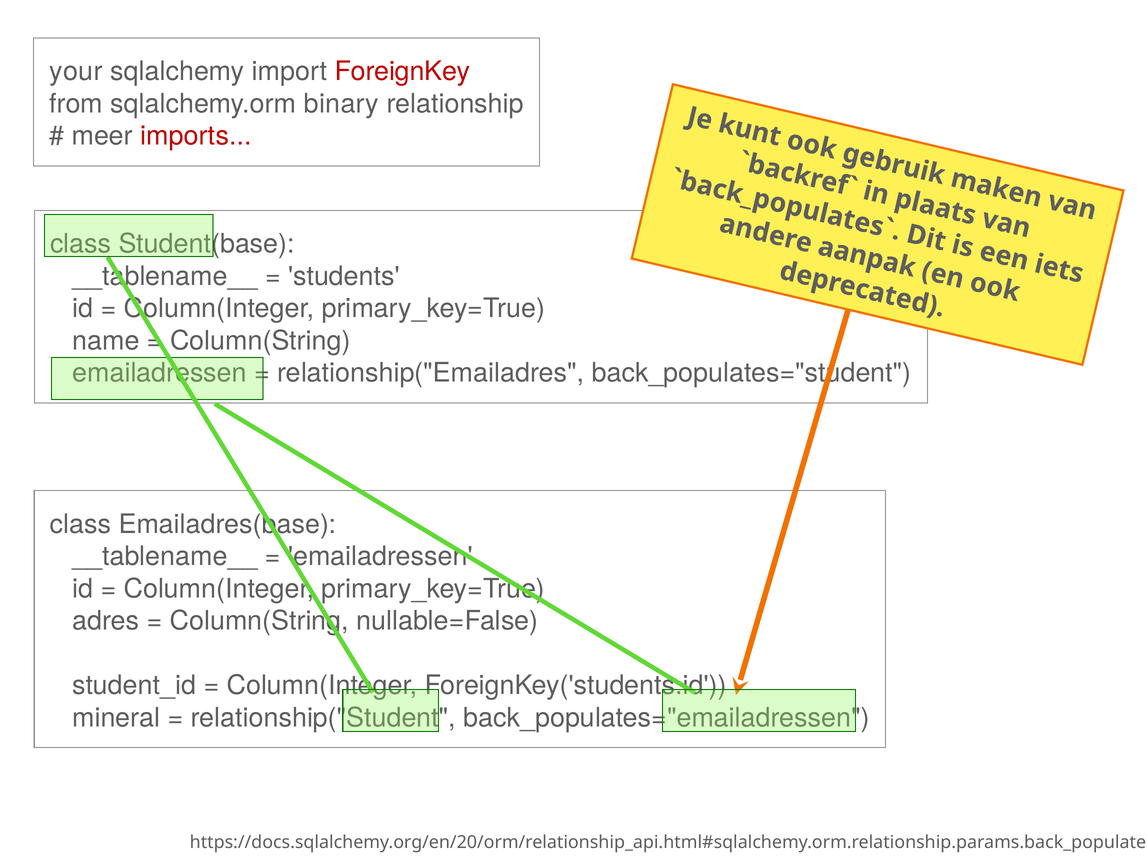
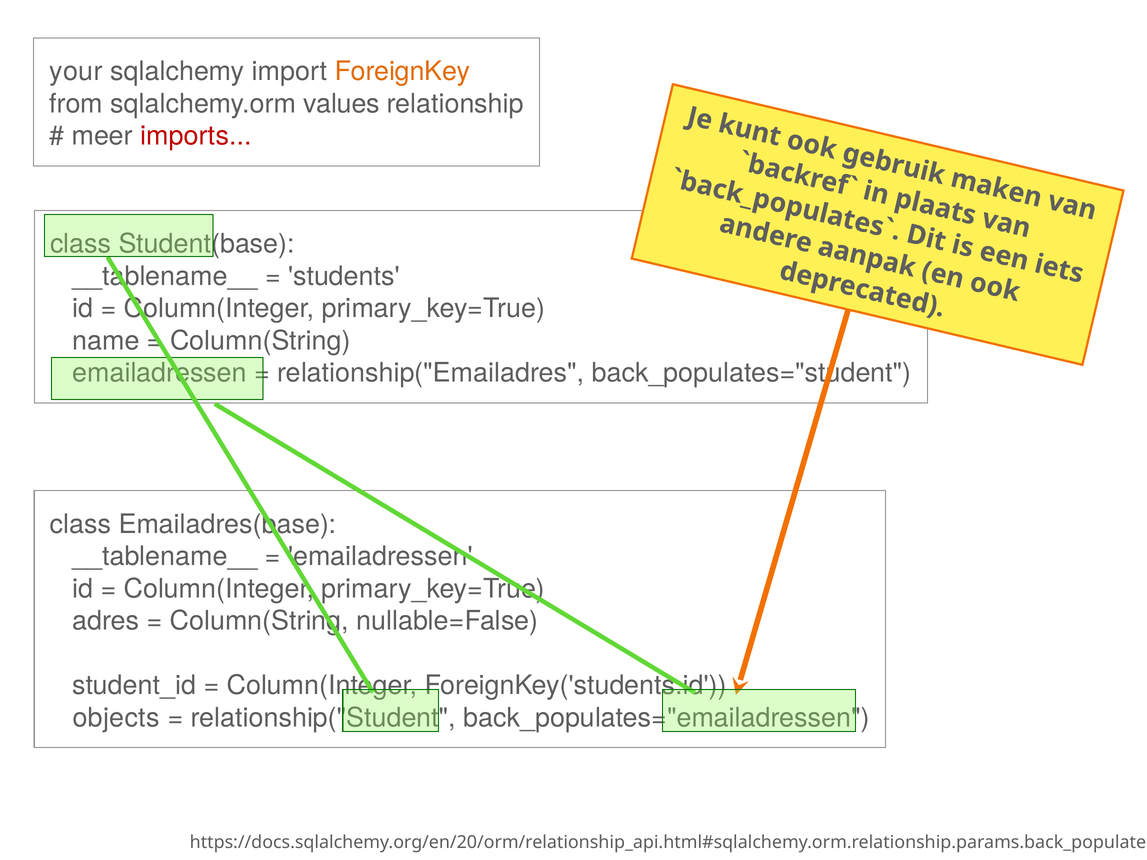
ForeignKey colour: red -> orange
binary: binary -> values
mineral: mineral -> objects
